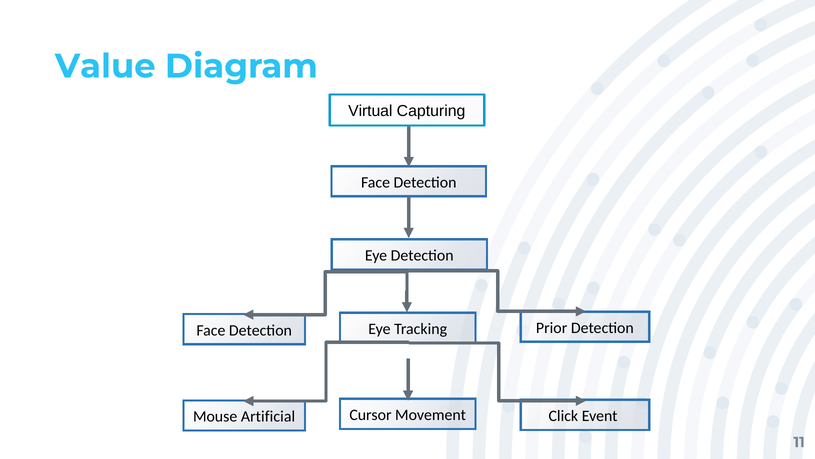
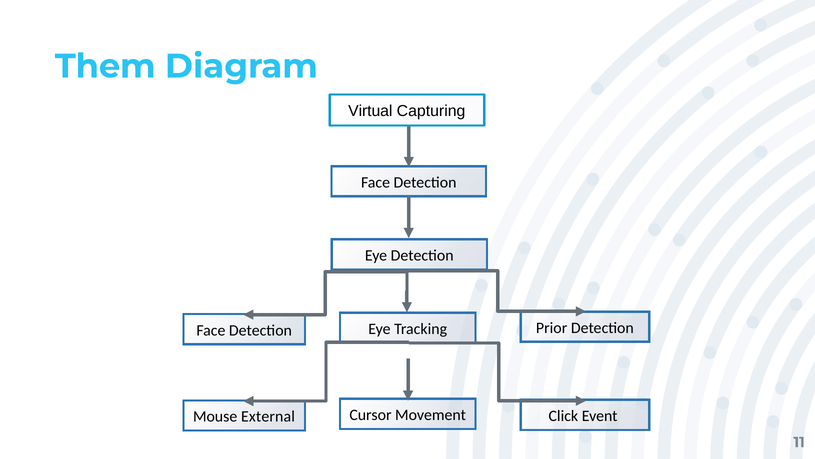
Value: Value -> Them
Artificial: Artificial -> External
